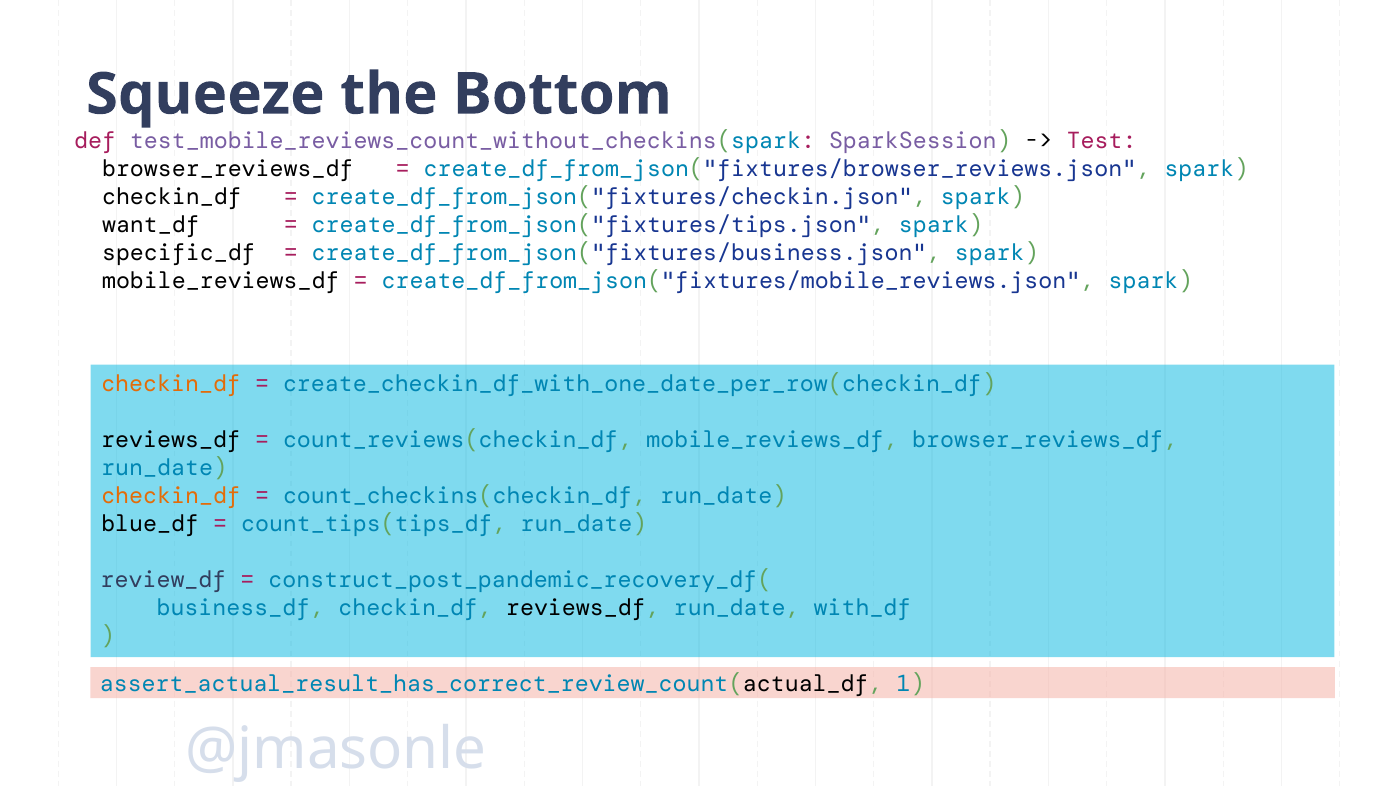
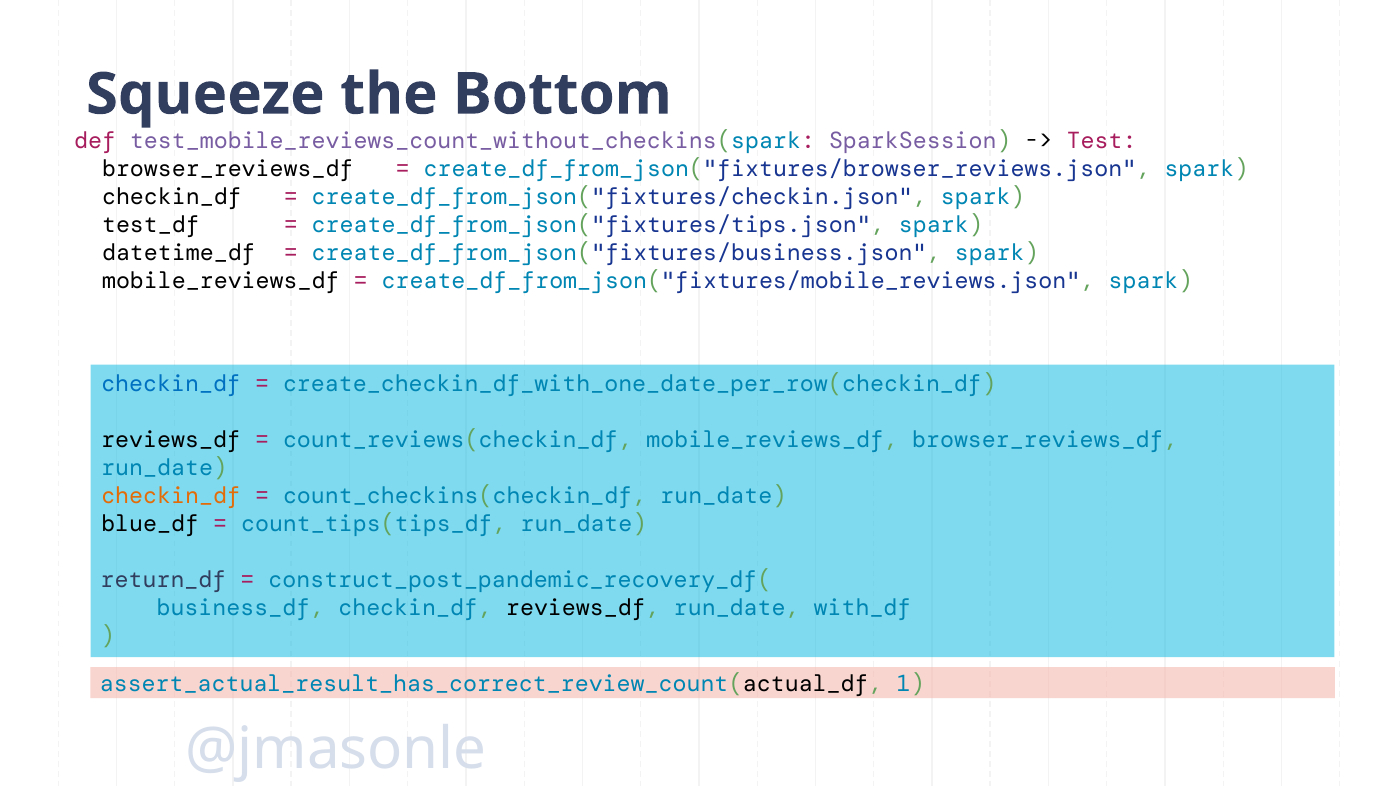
want_df: want_df -> test_df
specific_df: specific_df -> datetime_df
checkin_df at (171, 384) colour: orange -> blue
review_df: review_df -> return_df
